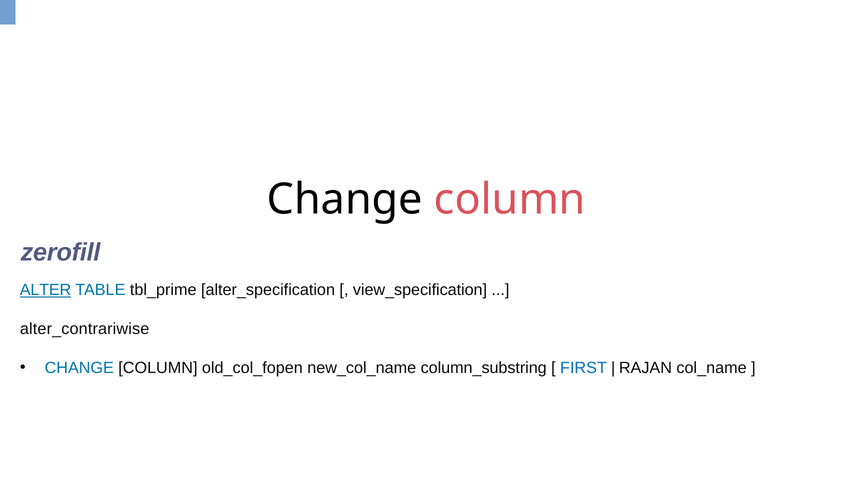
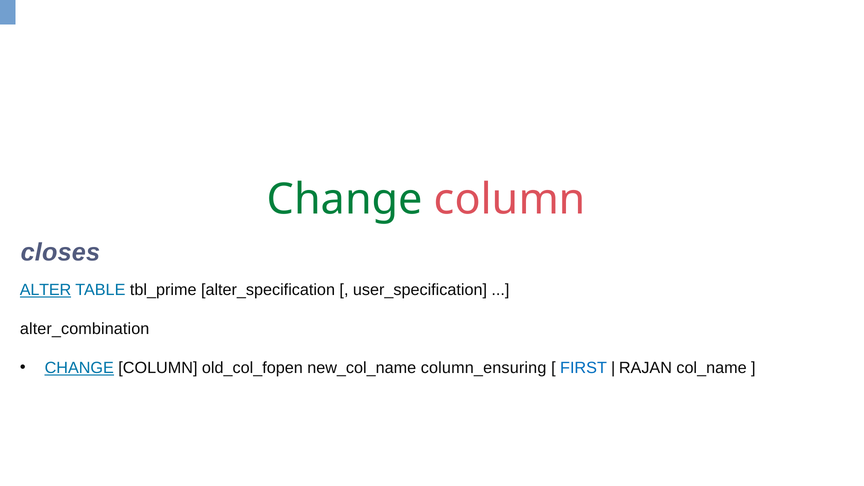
Change at (345, 200) colour: black -> green
zerofill: zerofill -> closes
view_specification: view_specification -> user_specification
alter_contrariwise: alter_contrariwise -> alter_combination
CHANGE at (79, 368) underline: none -> present
column_substring: column_substring -> column_ensuring
